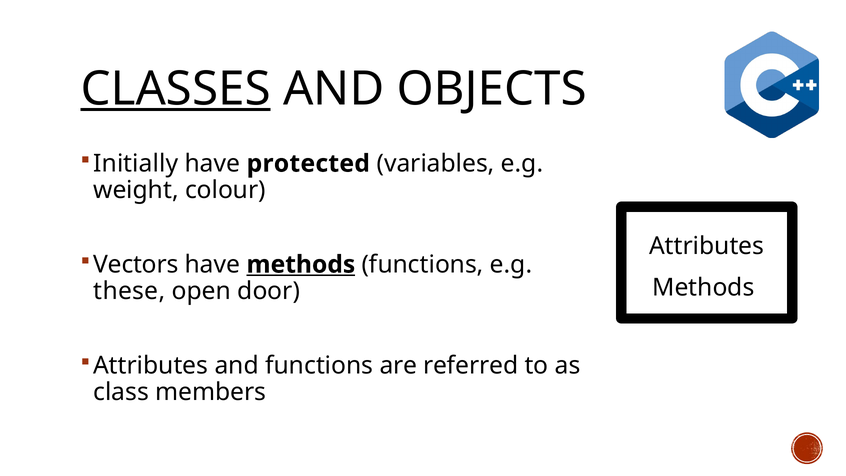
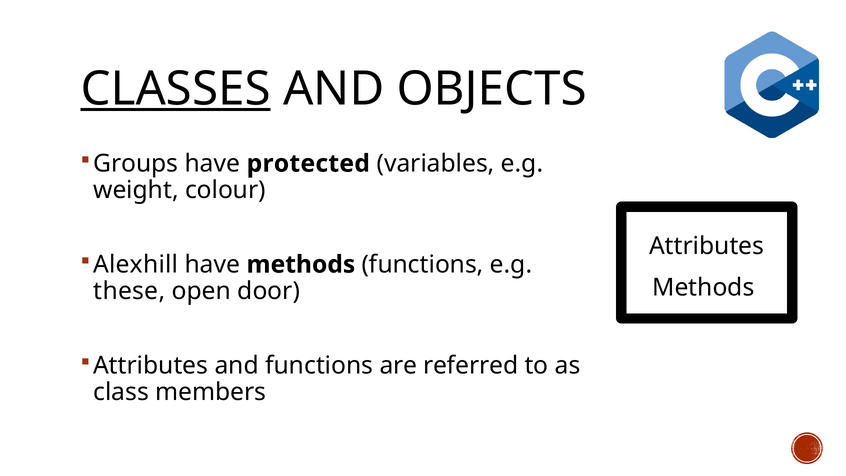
Initially: Initially -> Groups
Vectors: Vectors -> Alexhill
methods at (301, 264) underline: present -> none
